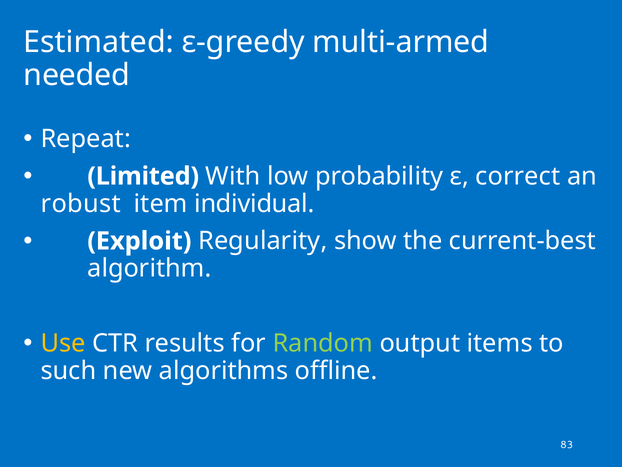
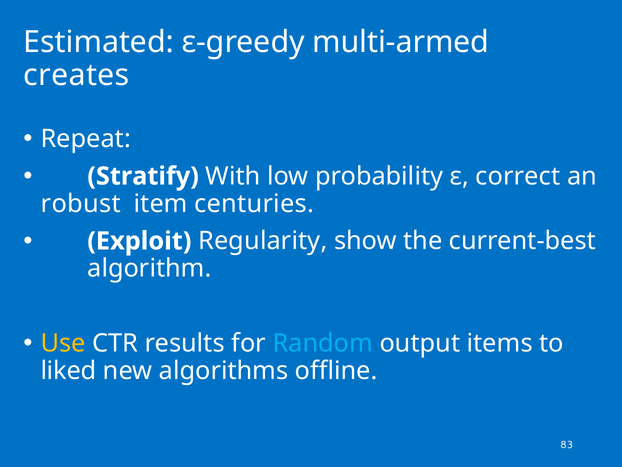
needed: needed -> creates
Limited: Limited -> Stratify
individual: individual -> centuries
Random colour: light green -> light blue
such: such -> liked
